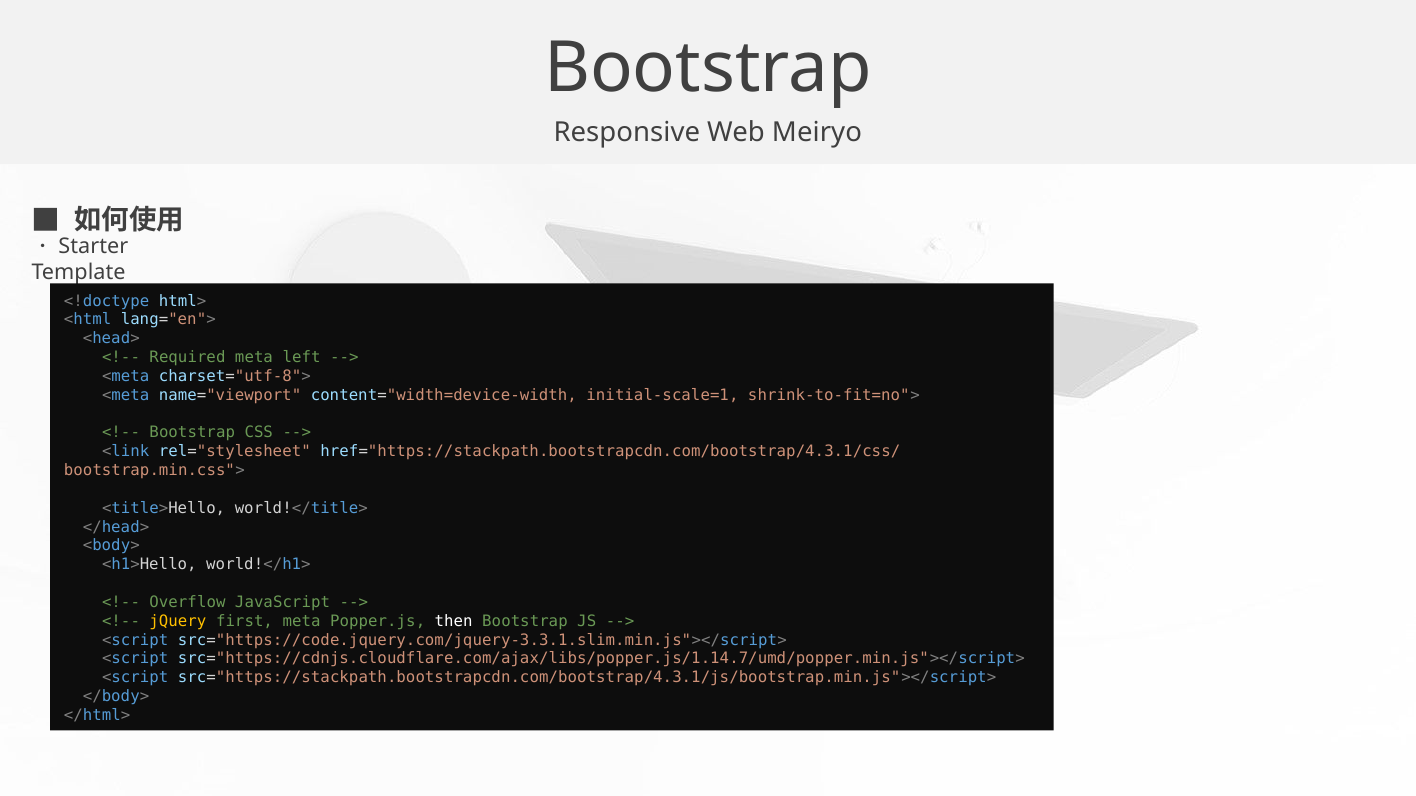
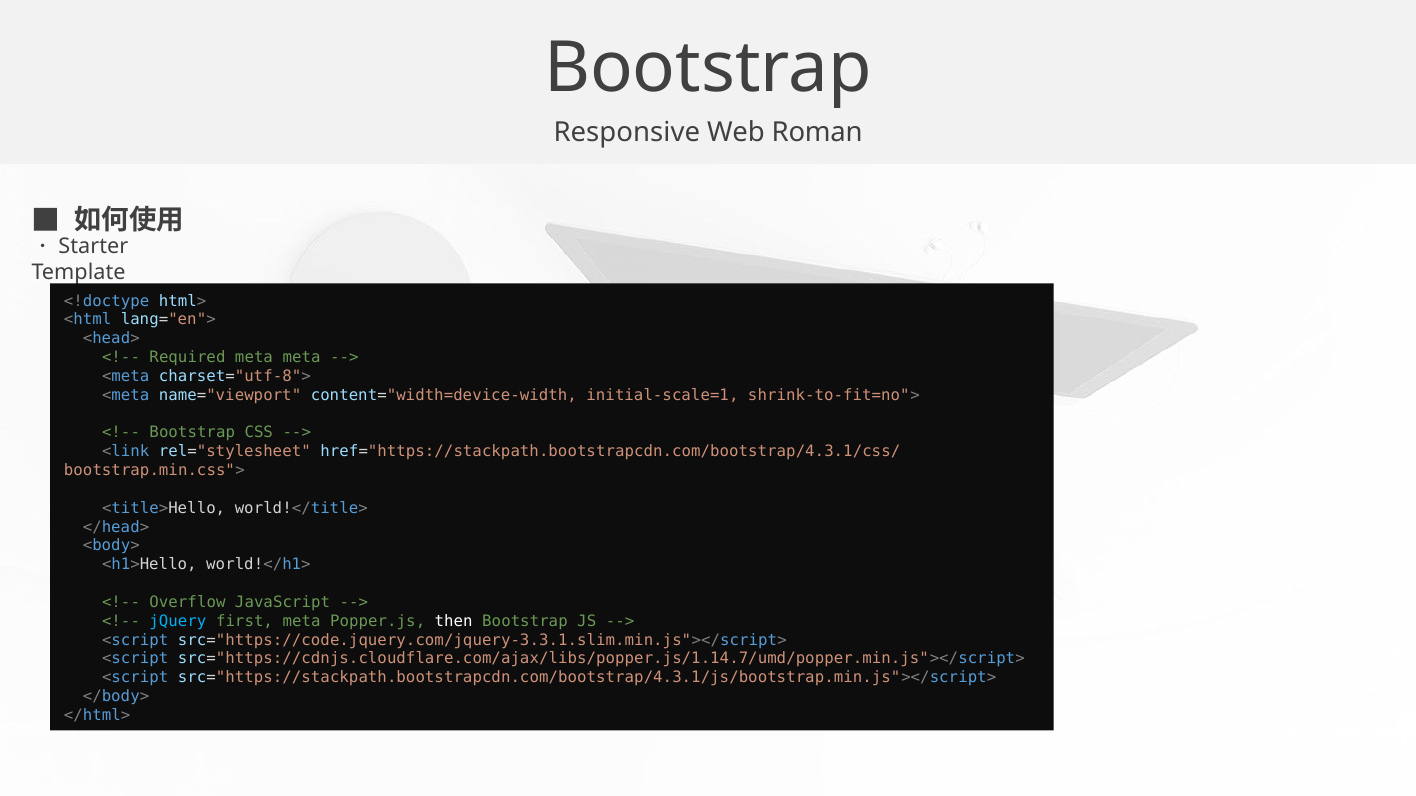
Meiryo: Meiryo -> Roman
meta left: left -> meta
jQuery colour: yellow -> light blue
